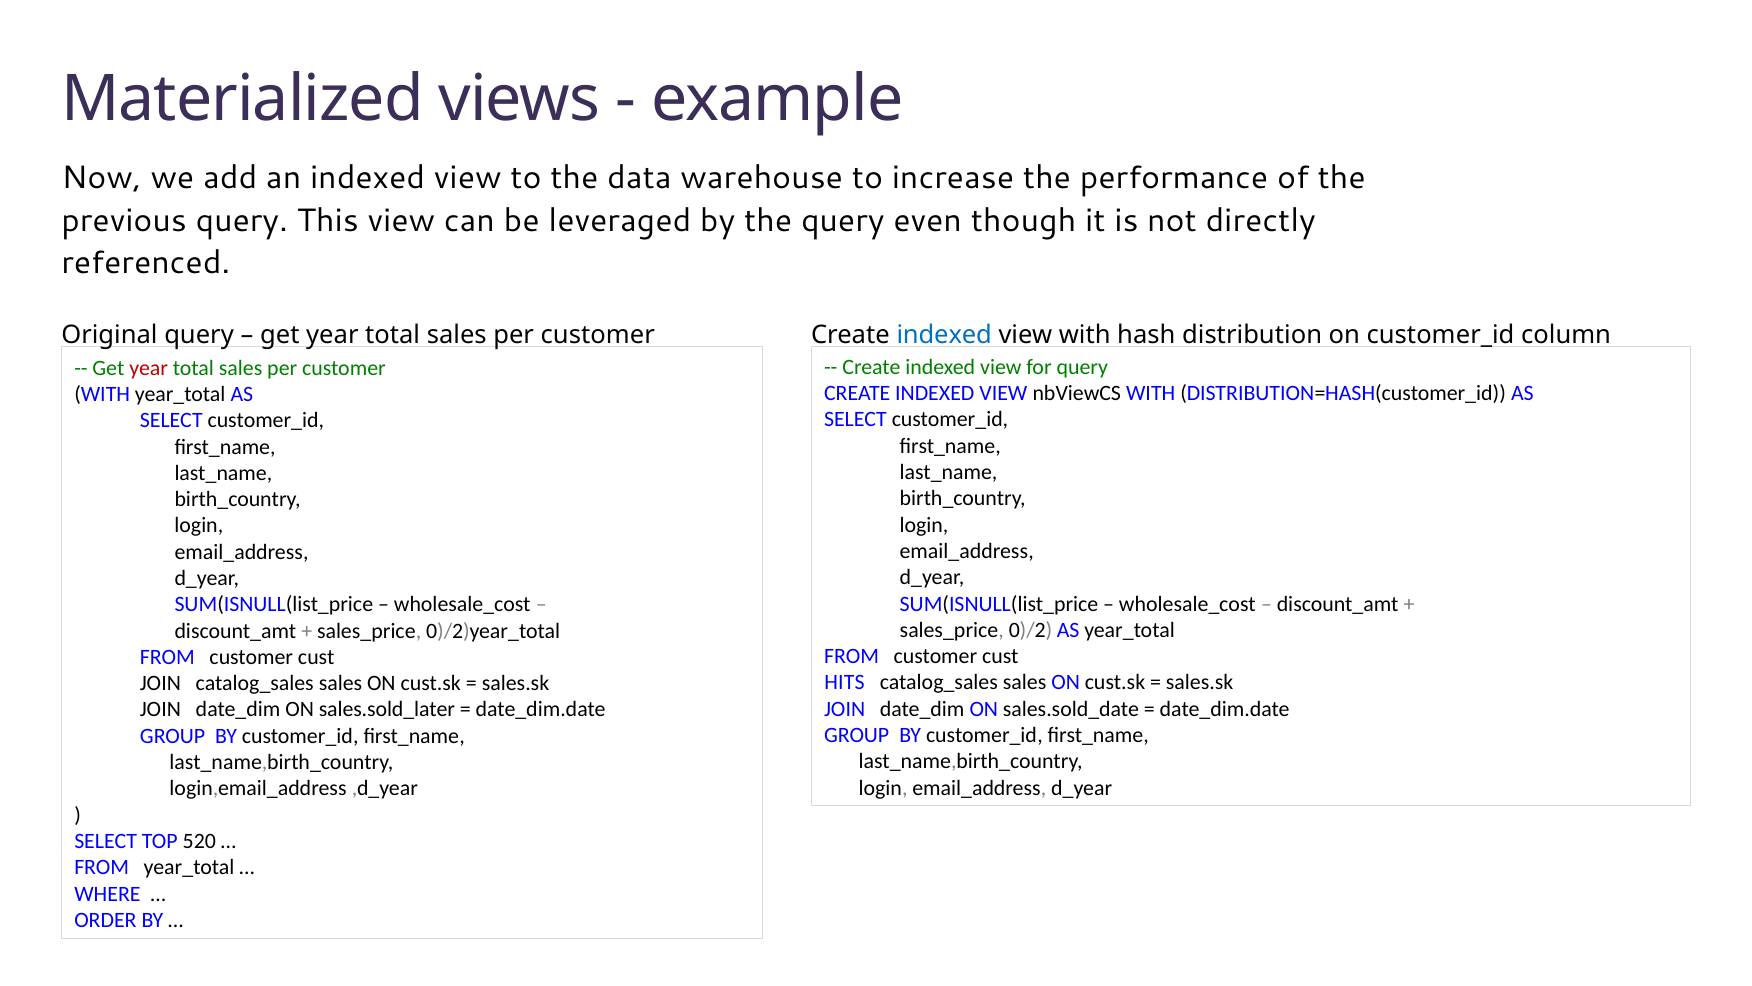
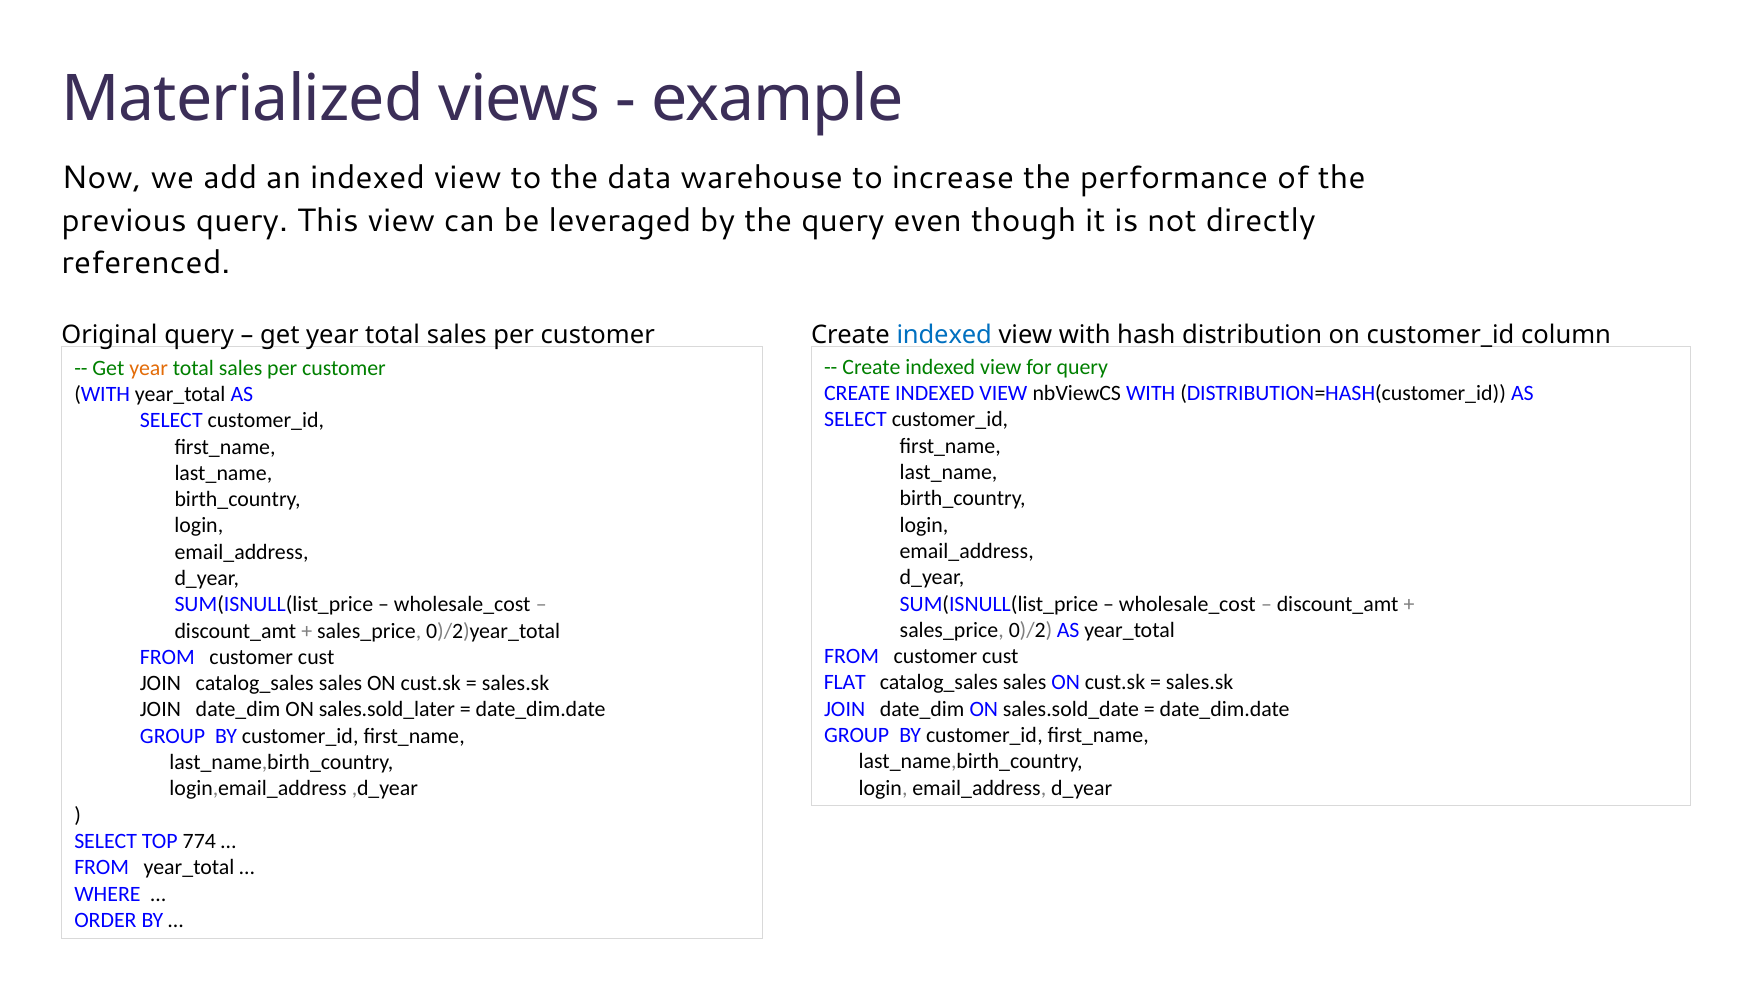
year at (149, 368) colour: red -> orange
HITS: HITS -> FLAT
520: 520 -> 774
